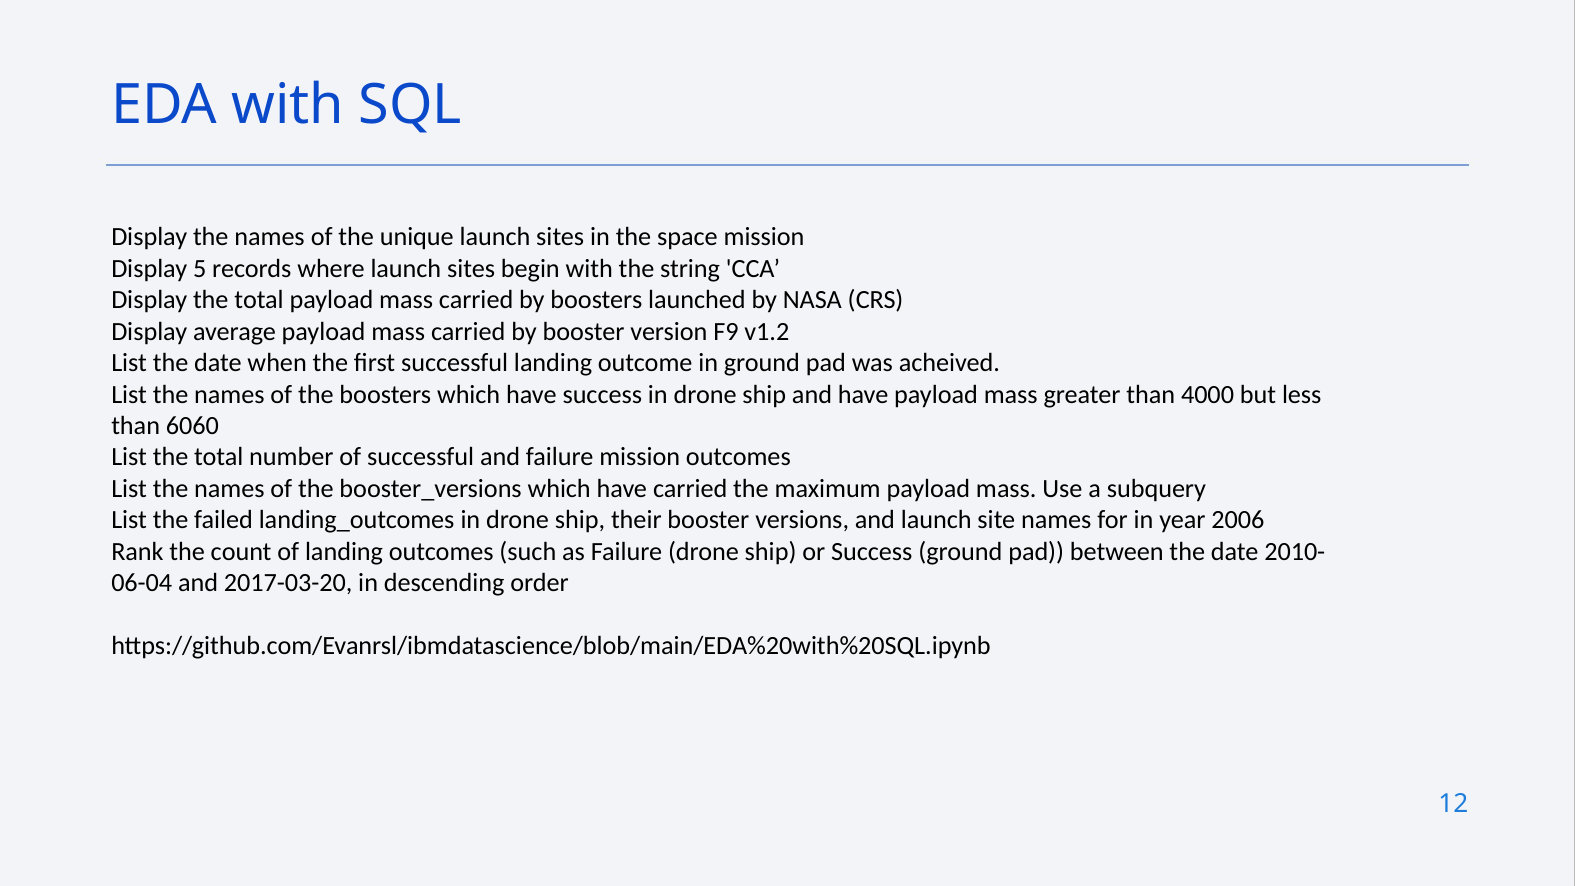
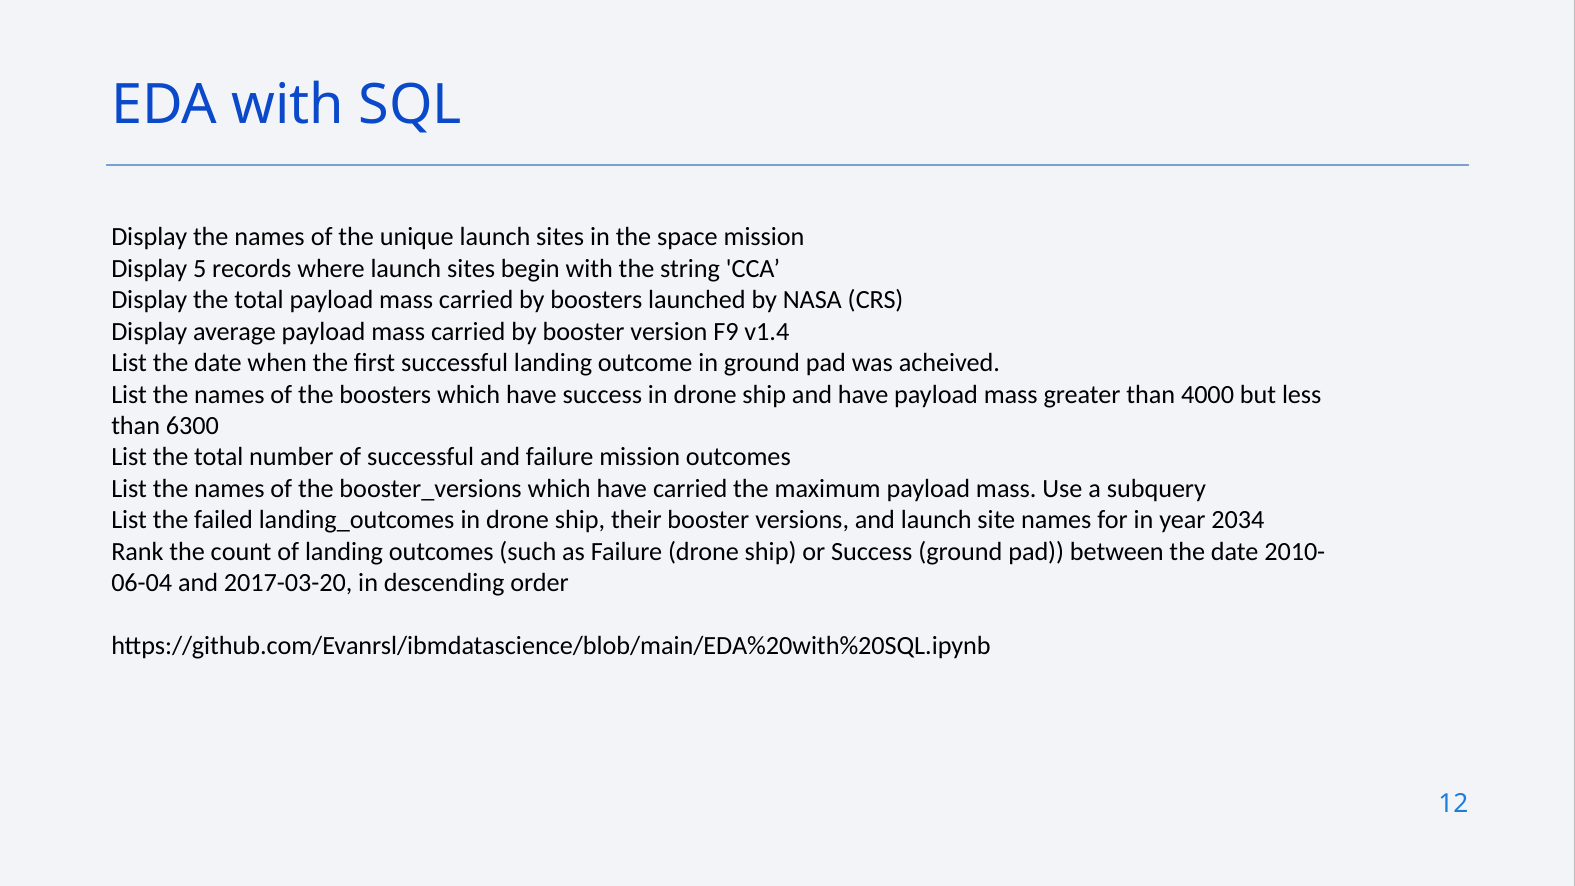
v1.2: v1.2 -> v1.4
6060: 6060 -> 6300
2006: 2006 -> 2034
